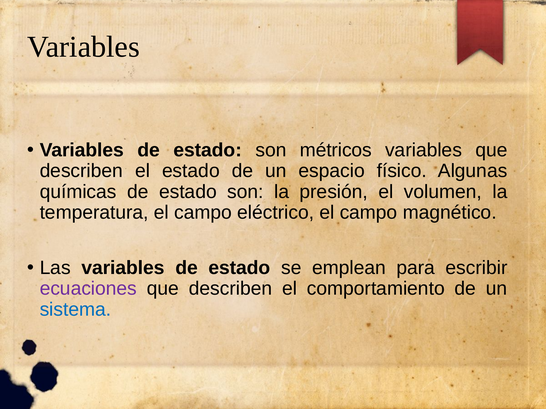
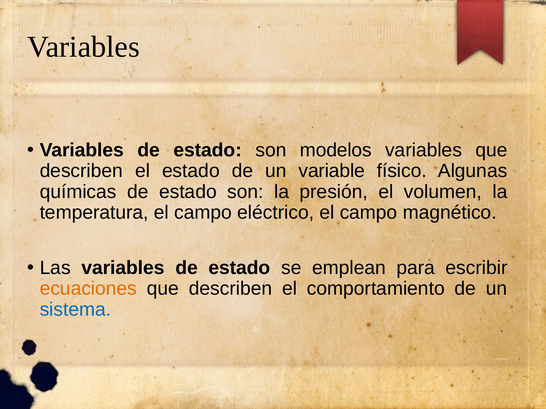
métricos: métricos -> modelos
espacio: espacio -> variable
ecuaciones colour: purple -> orange
